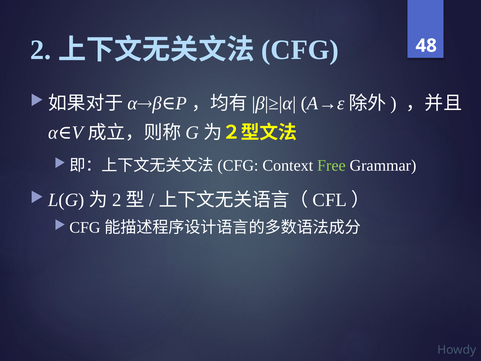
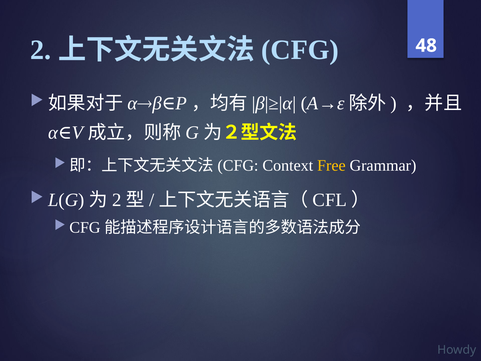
Free colour: light green -> yellow
